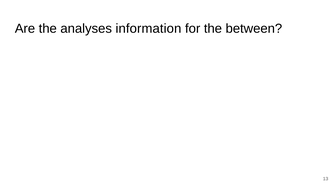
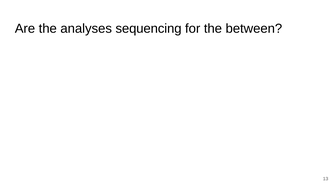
information: information -> sequencing
